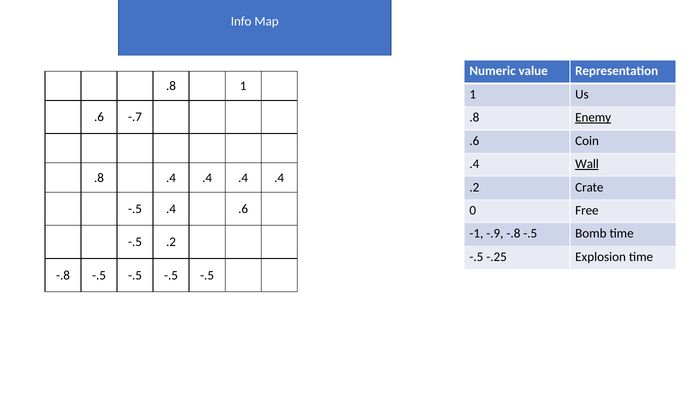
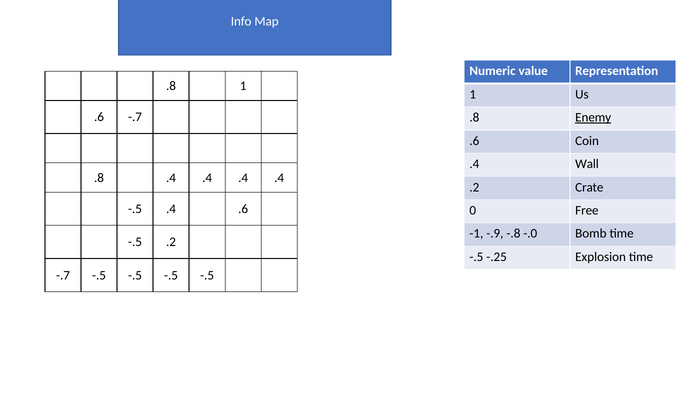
Wall underline: present -> none
-.9 -.8 -.5: -.5 -> -.0
-.8 at (63, 275): -.8 -> -.7
